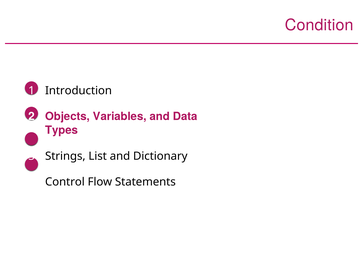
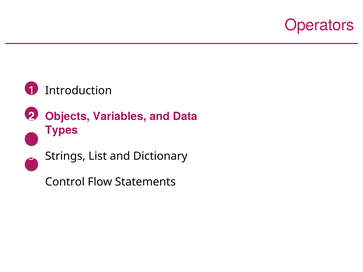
Condition: Condition -> Operators
